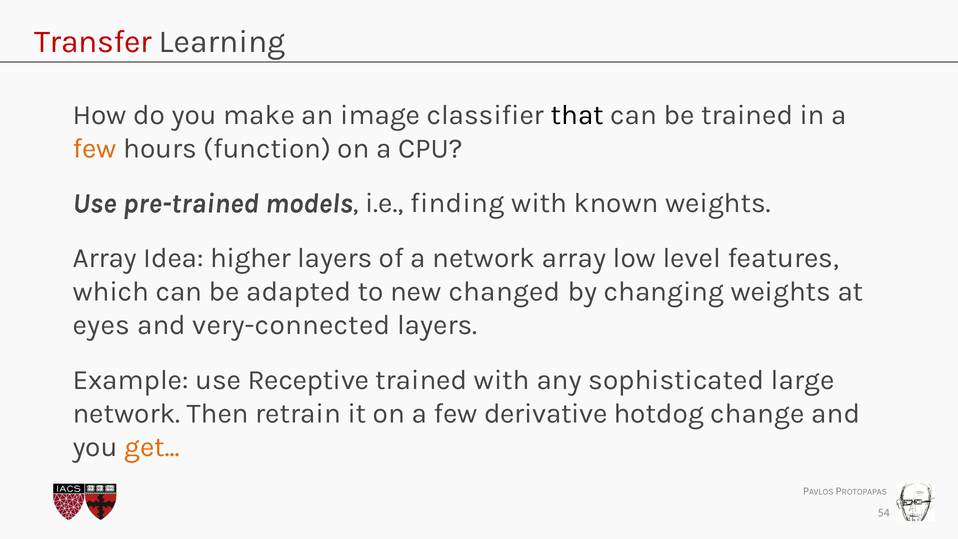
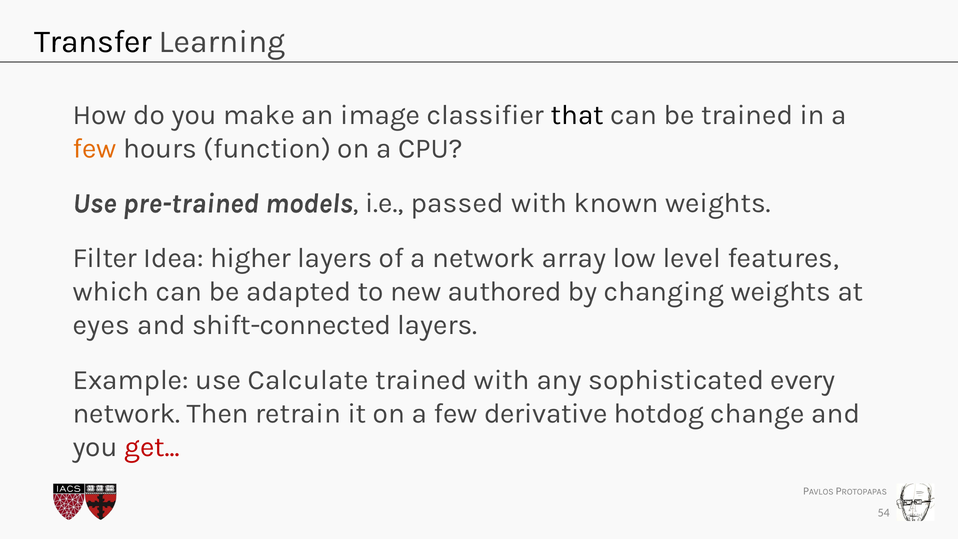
Transfer colour: red -> black
finding: finding -> passed
Array at (105, 258): Array -> Filter
changed: changed -> authored
very-connected: very-connected -> shift-connected
Receptive: Receptive -> Calculate
large: large -> every
get colour: orange -> red
